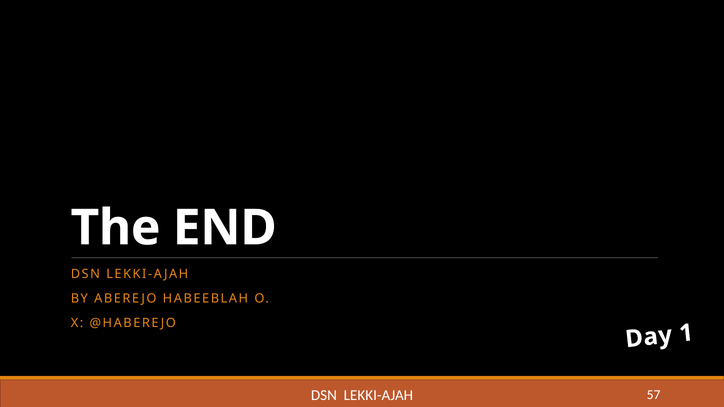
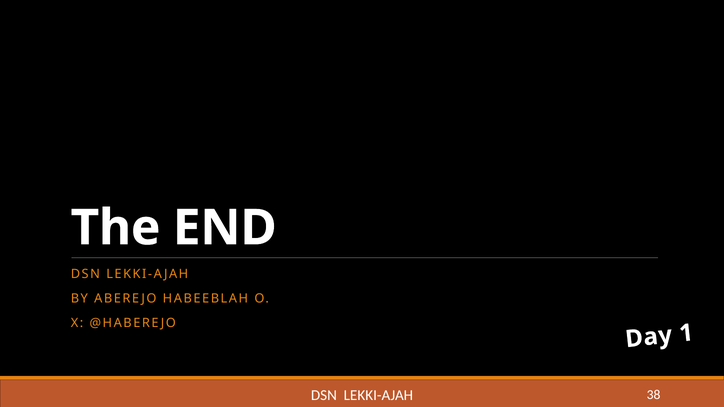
57: 57 -> 38
